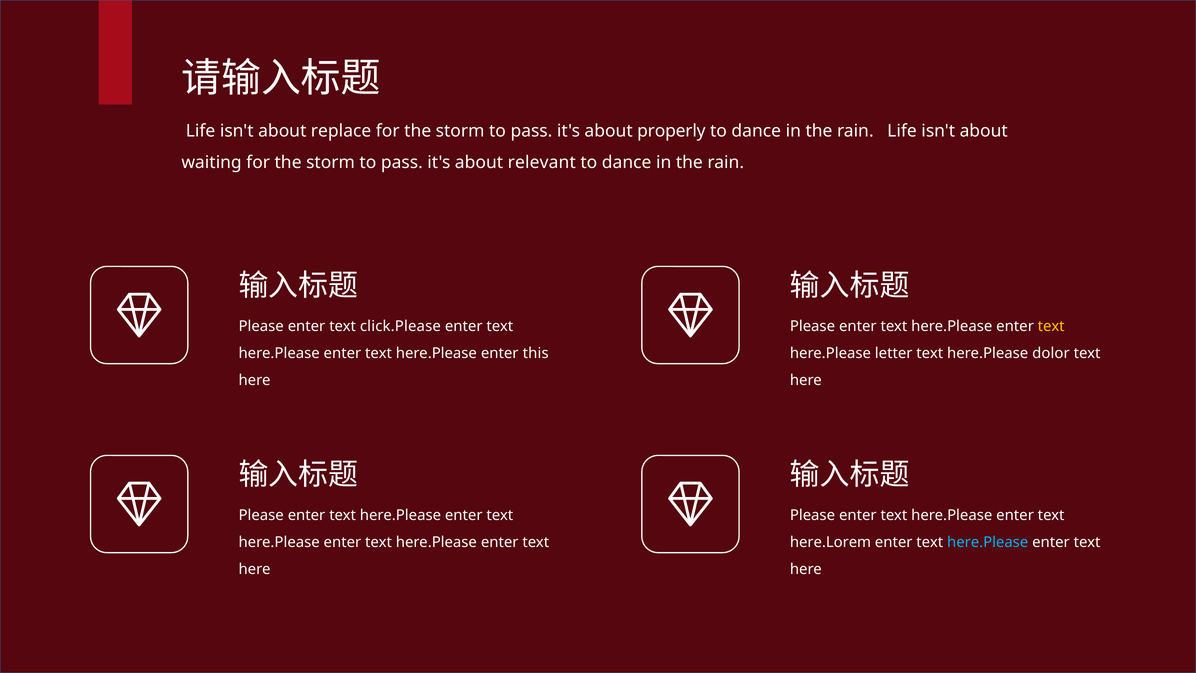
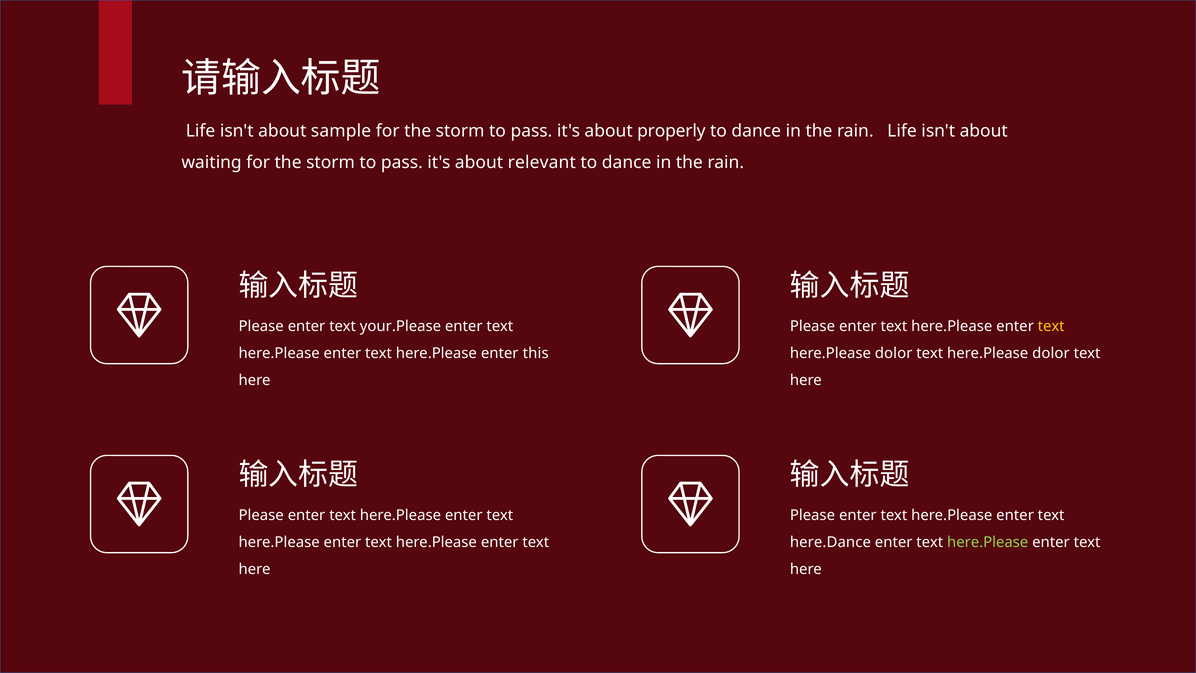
replace: replace -> sample
click.Please: click.Please -> your.Please
letter at (894, 353): letter -> dolor
here.Lorem: here.Lorem -> here.Dance
here.Please at (988, 542) colour: light blue -> light green
